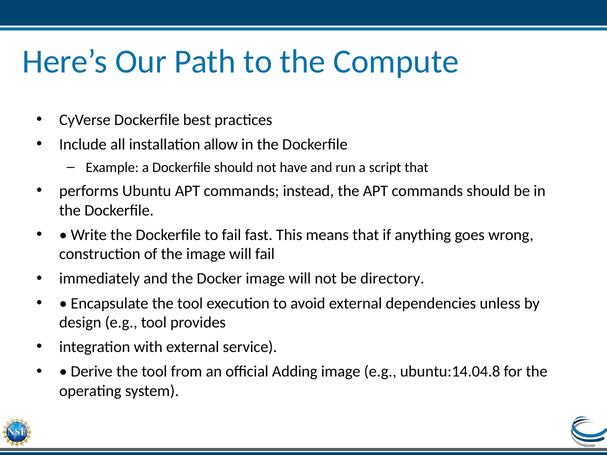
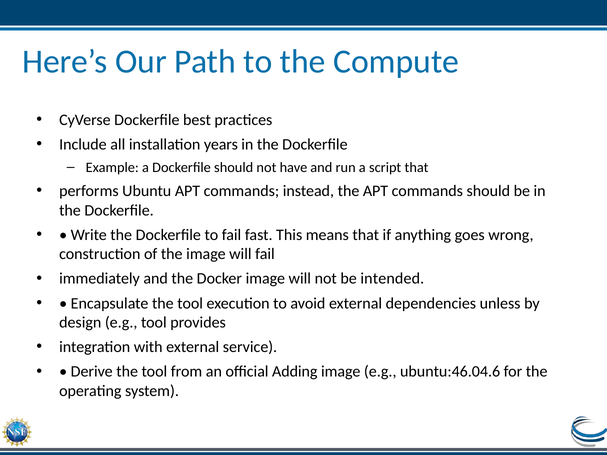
allow: allow -> years
directory: directory -> intended
ubuntu:14.04.8: ubuntu:14.04.8 -> ubuntu:46.04.6
